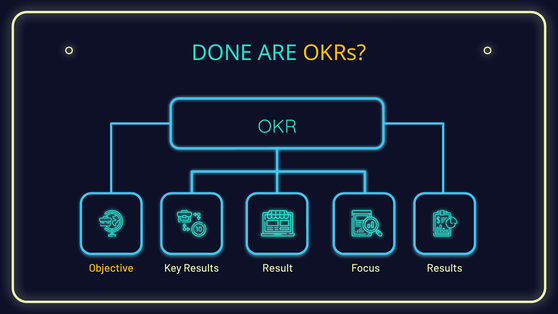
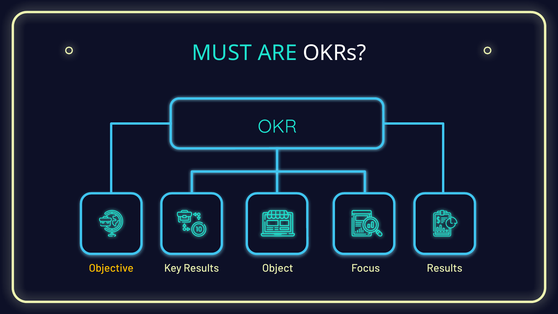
DONE: DONE -> MUST
OKRs colour: yellow -> white
Result: Result -> Object
